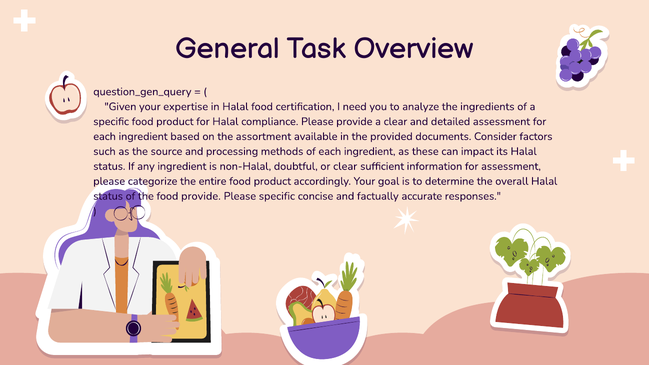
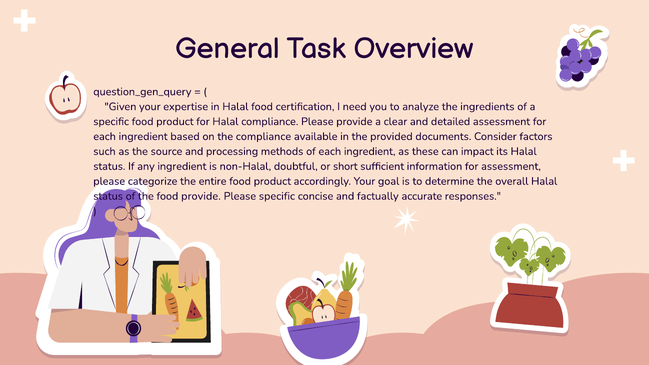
the assortment: assortment -> compliance
or clear: clear -> short
